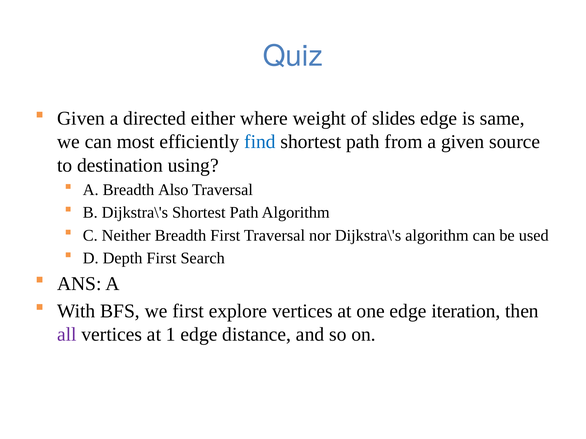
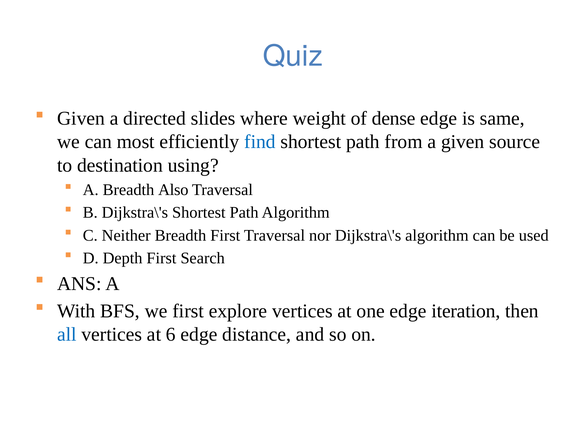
either: either -> slides
slides: slides -> dense
all colour: purple -> blue
1: 1 -> 6
